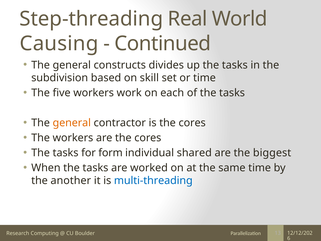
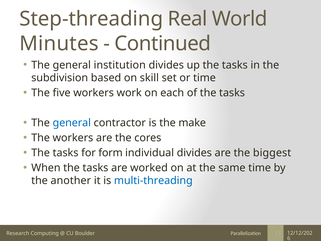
Causing: Causing -> Minutes
constructs: constructs -> institution
general at (72, 123) colour: orange -> blue
is the cores: cores -> make
individual shared: shared -> divides
